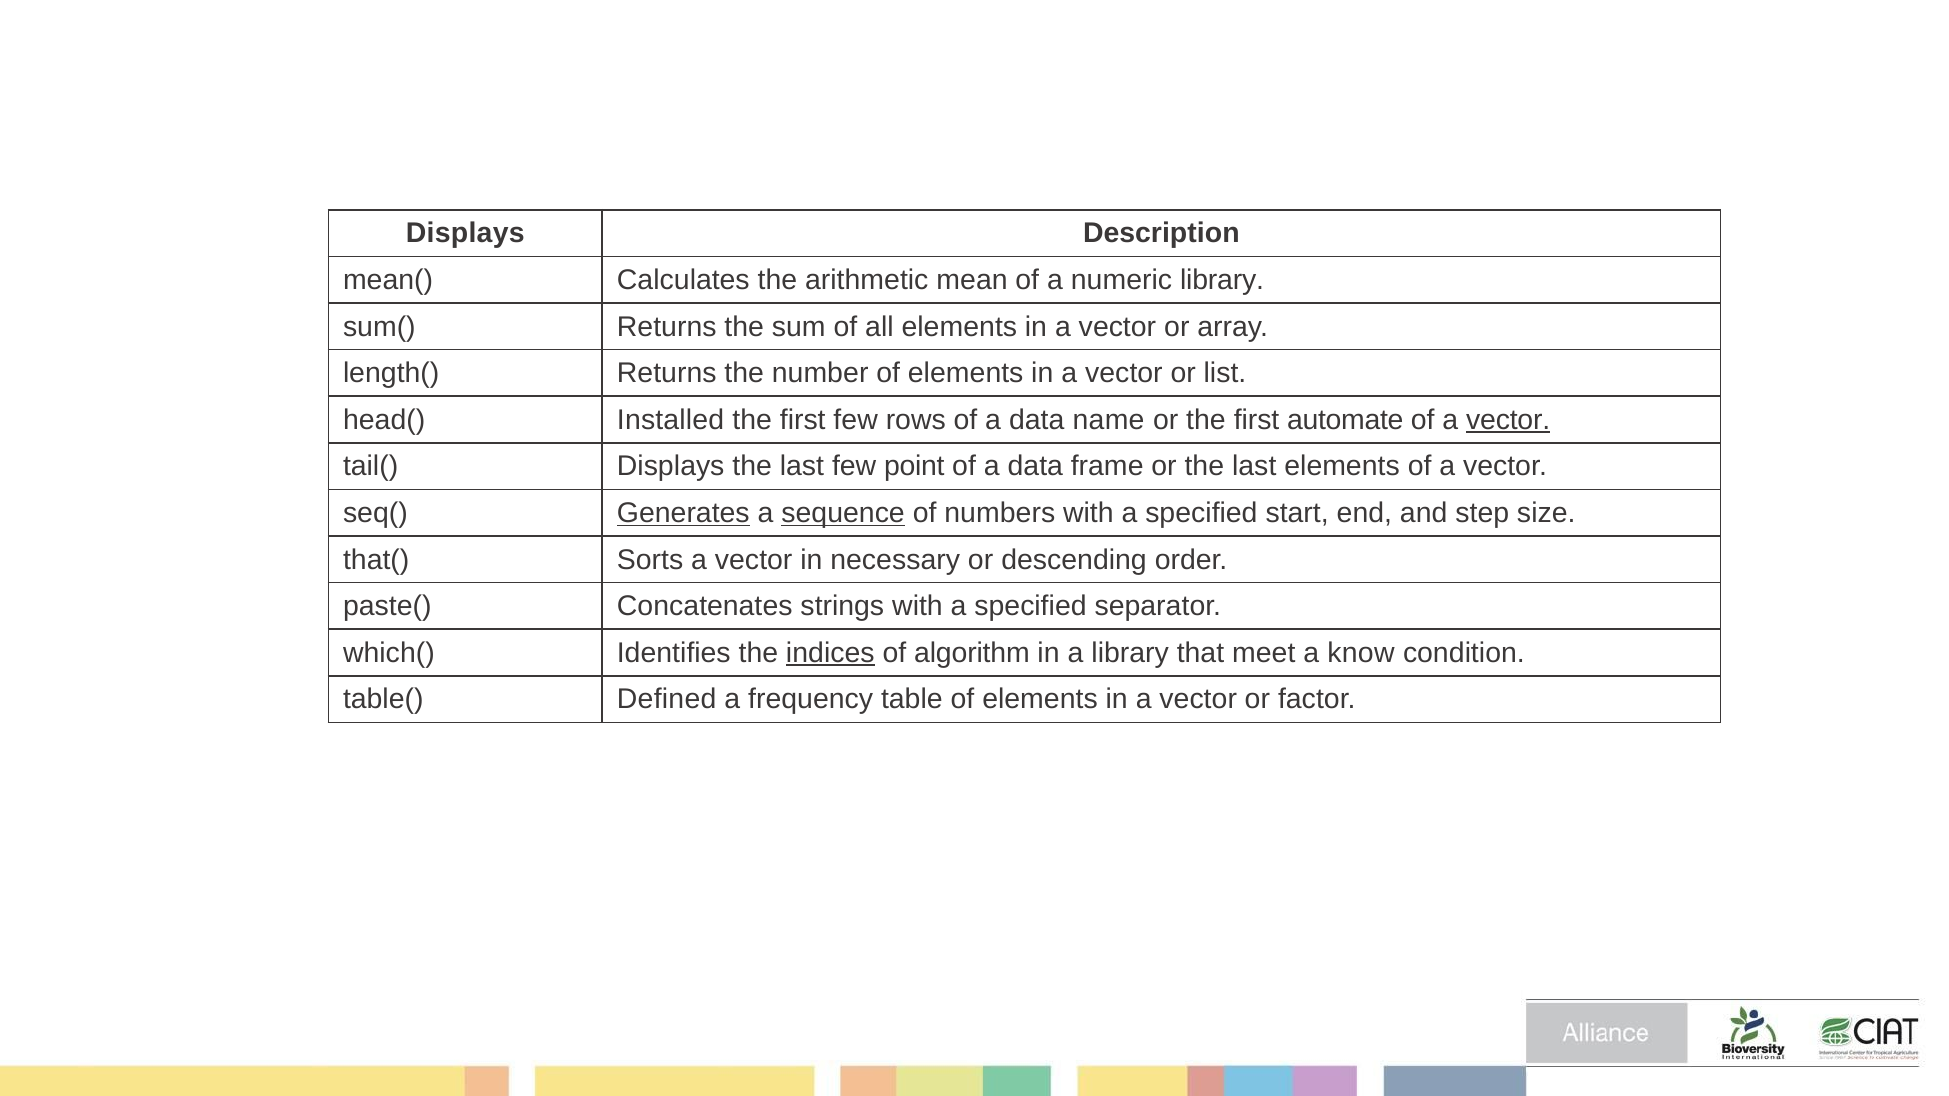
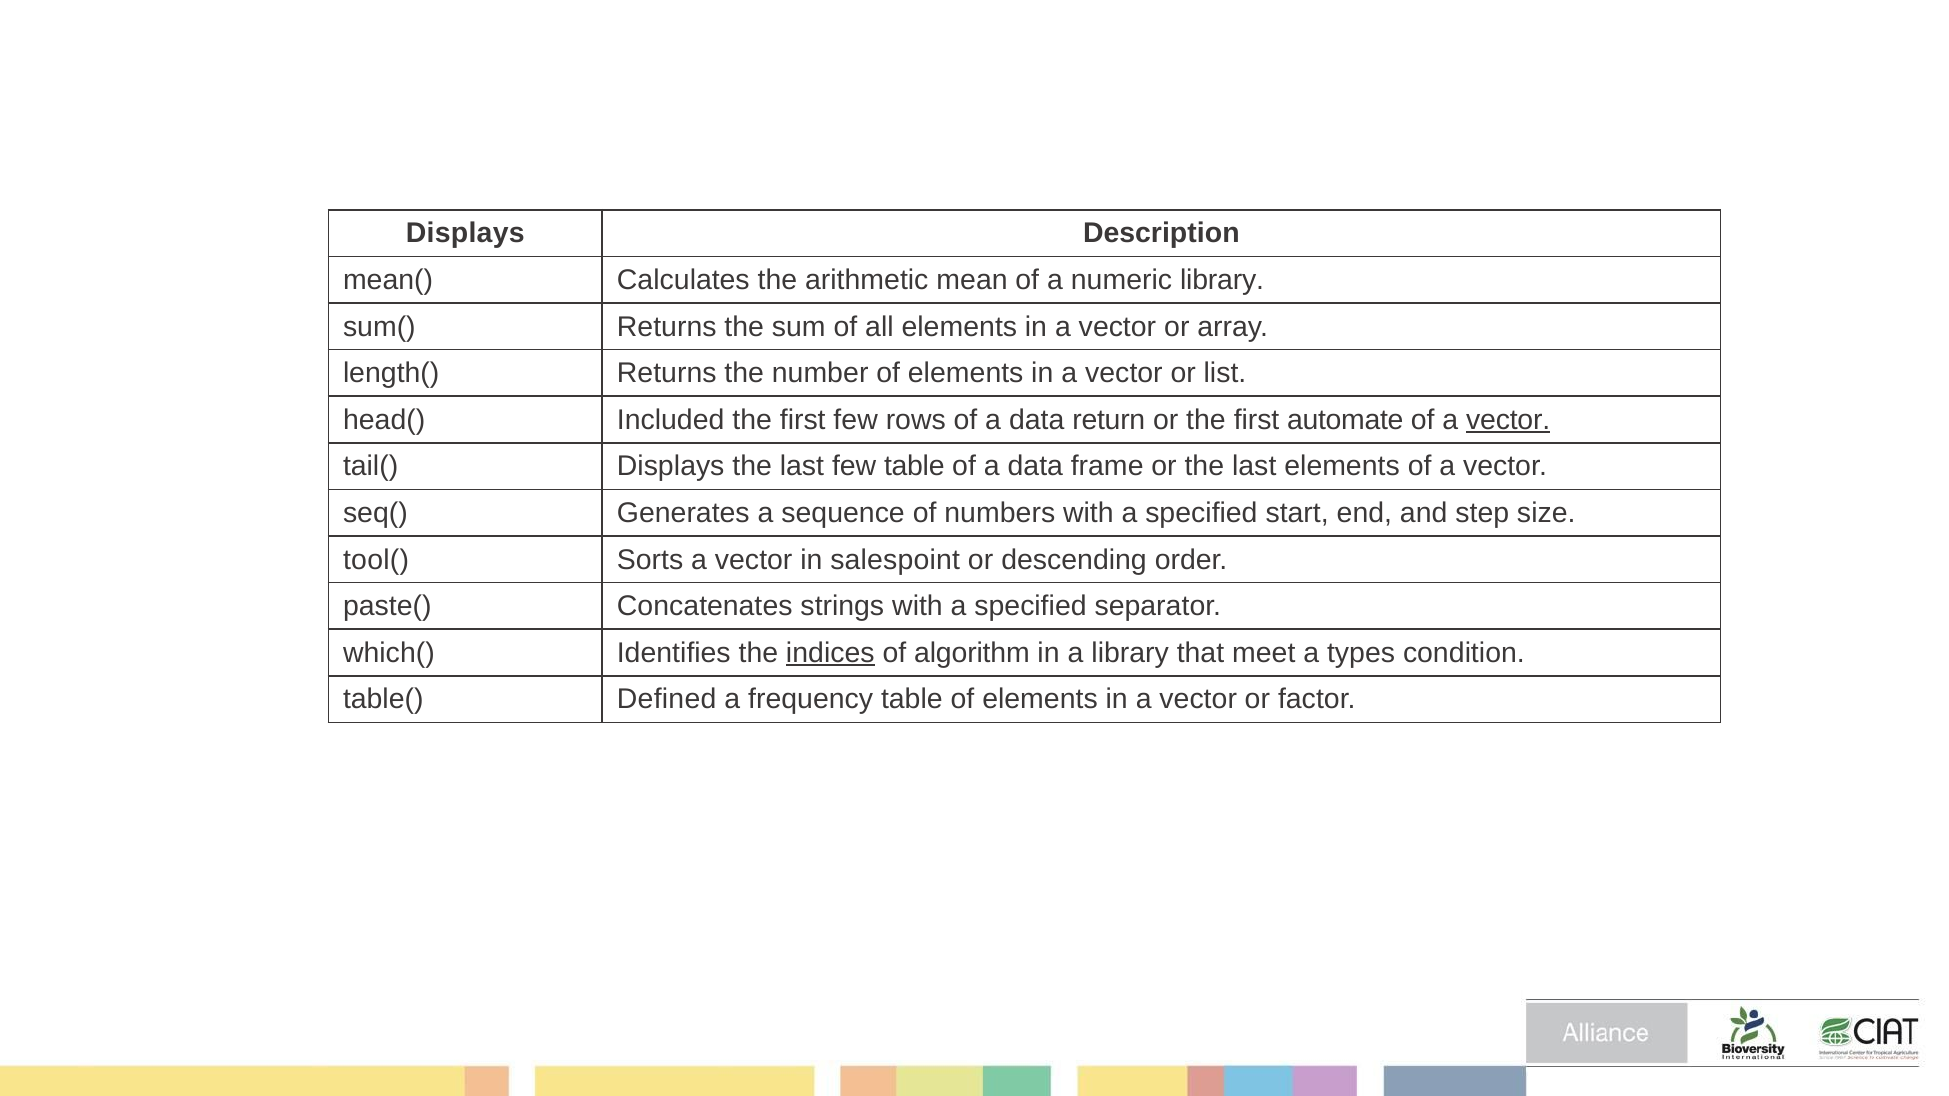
Installed: Installed -> Included
name: name -> return
few point: point -> table
Generates underline: present -> none
sequence underline: present -> none
that(: that( -> tool(
necessary: necessary -> salespoint
know: know -> types
